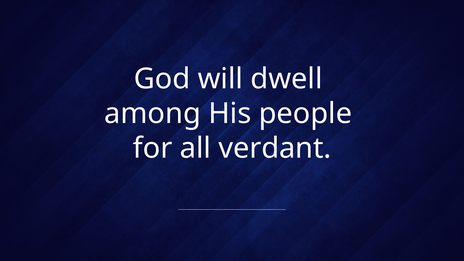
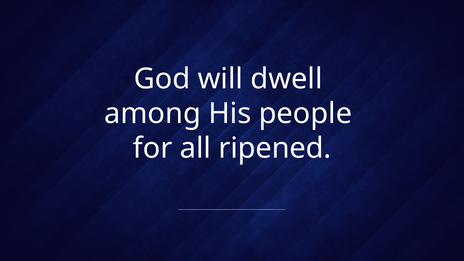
verdant: verdant -> ripened
